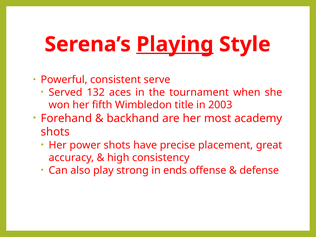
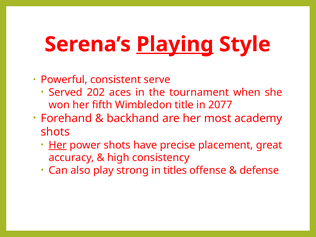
132: 132 -> 202
2003: 2003 -> 2077
Her at (58, 145) underline: none -> present
ends: ends -> titles
